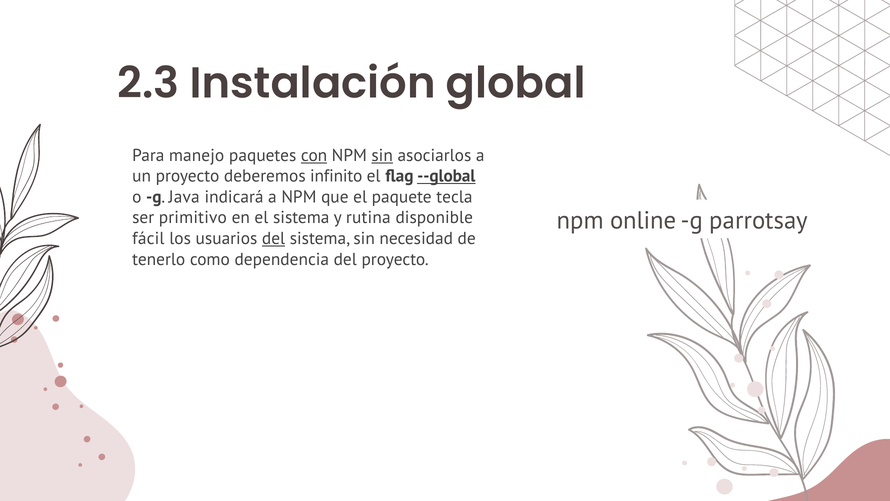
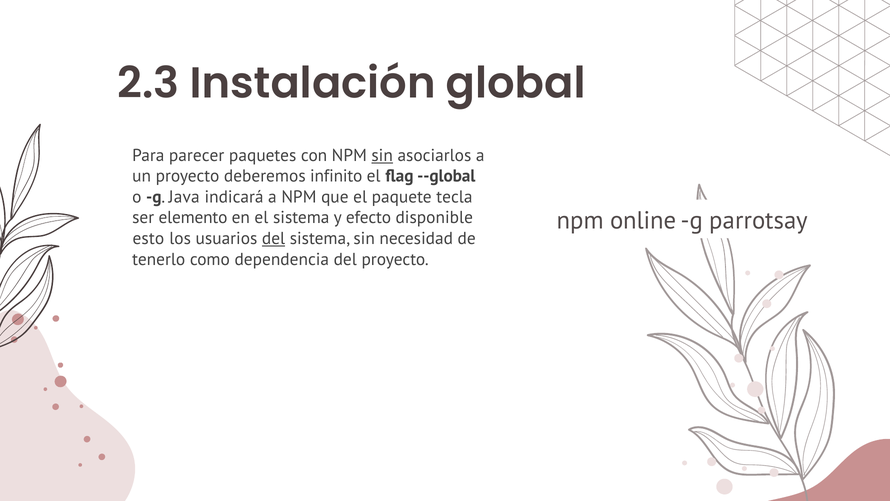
manejo: manejo -> parecer
con underline: present -> none
--global underline: present -> none
primitivo: primitivo -> elemento
rutina: rutina -> efecto
fácil: fácil -> esto
